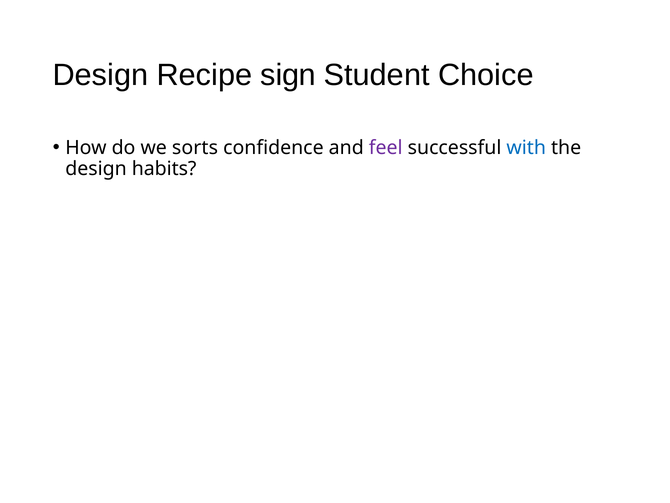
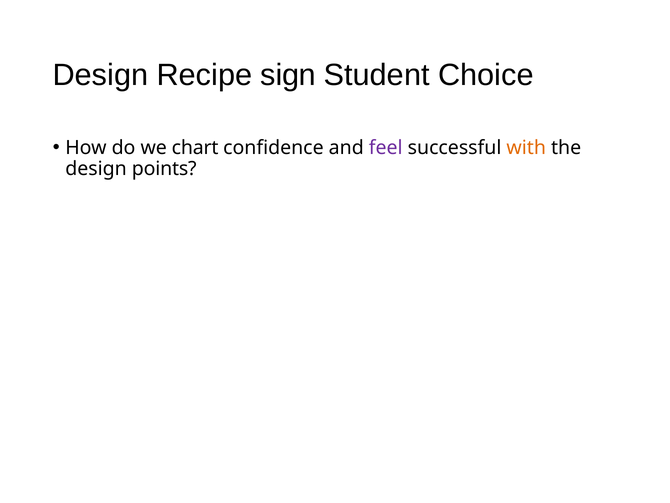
sorts: sorts -> chart
with colour: blue -> orange
habits: habits -> points
